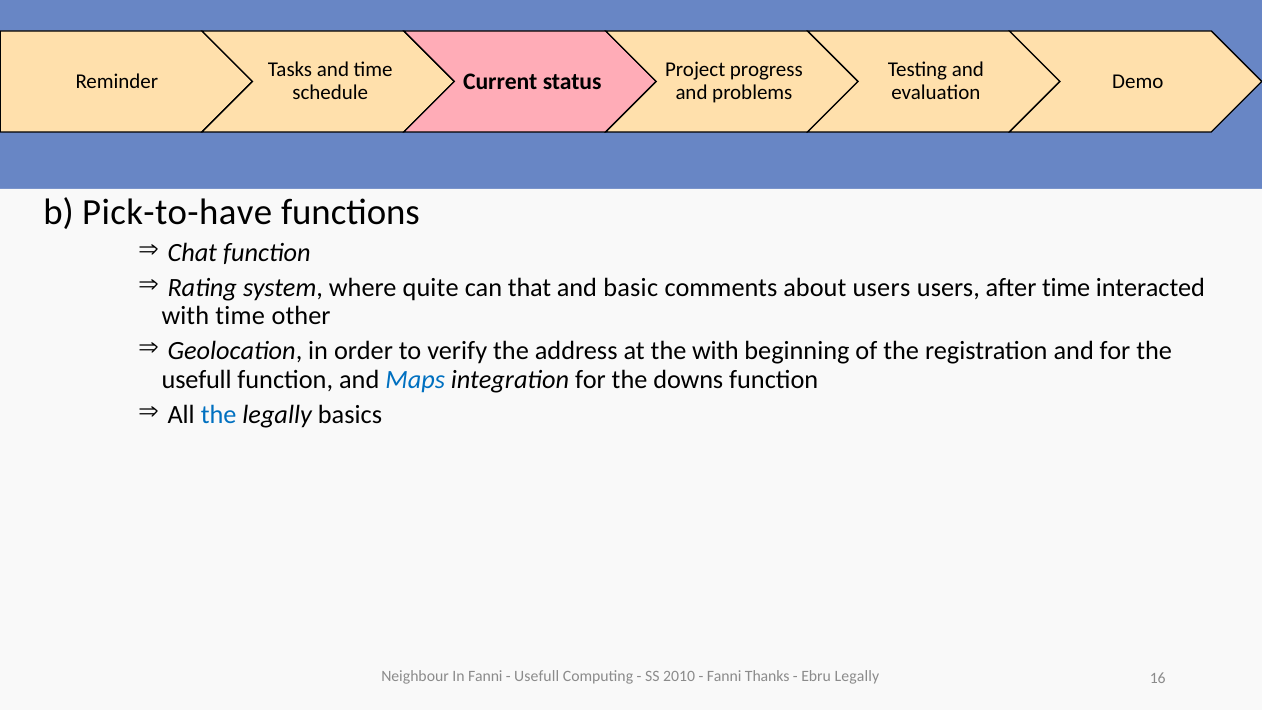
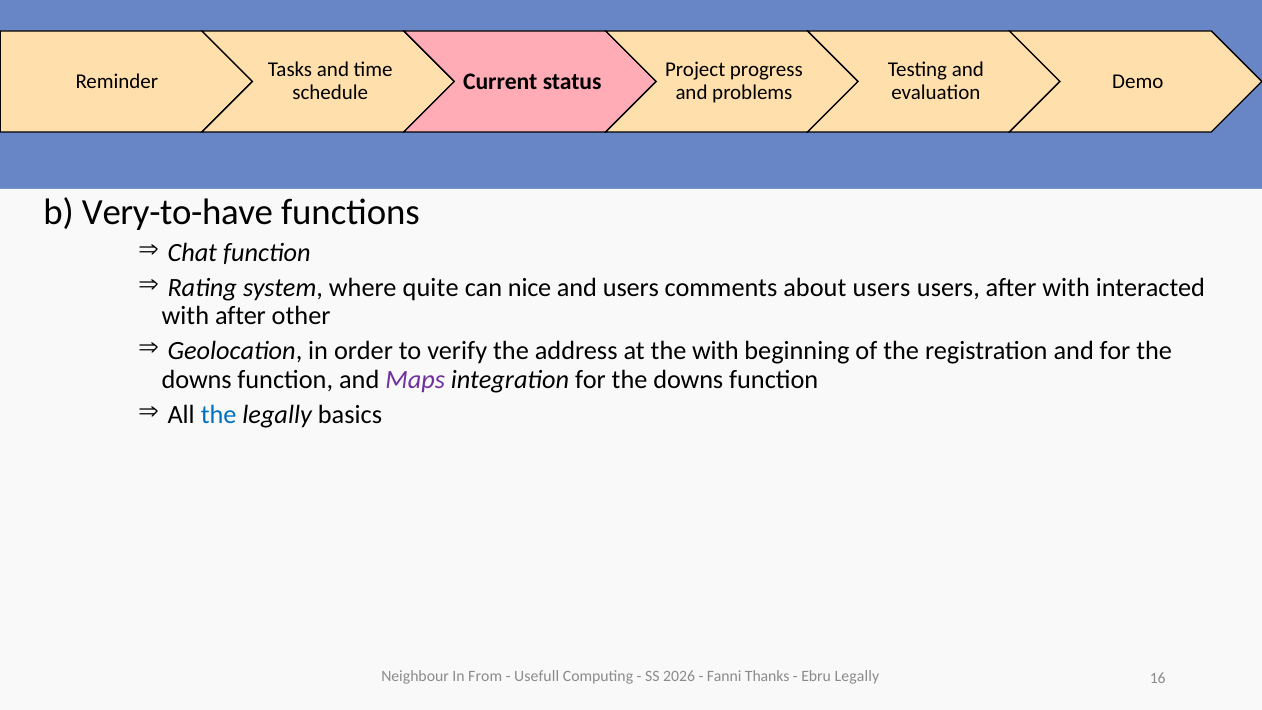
Pick-to-have: Pick-to-have -> Very-to-have
that: that -> nice
and basic: basic -> users
after time: time -> with
with time: time -> after
usefull at (197, 379): usefull -> downs
Maps colour: blue -> purple
In Fanni: Fanni -> From
2010: 2010 -> 2026
